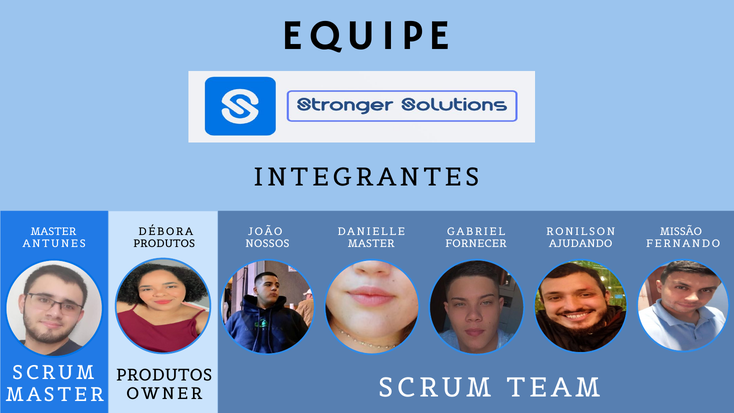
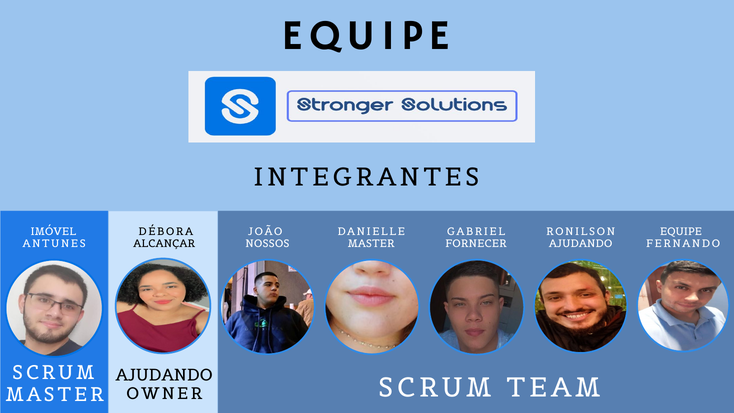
MASTER at (53, 232): MASTER -> IMÓVEL
MISSÃO at (681, 232): MISSÃO -> EQUIPE
PRODUTOS at (164, 244): PRODUTOS -> ALCANÇAR
PRODUTOS at (164, 375): PRODUTOS -> AJUDANDO
